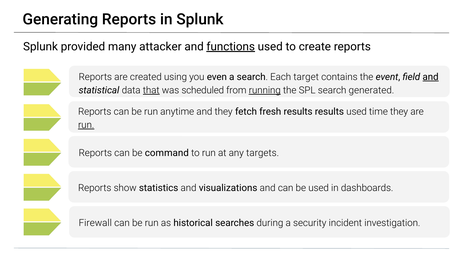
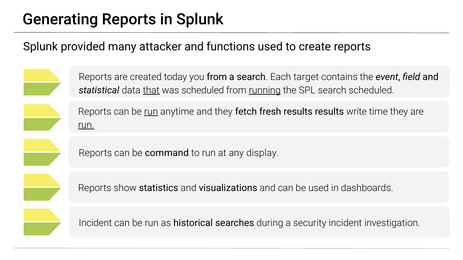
functions underline: present -> none
using: using -> today
you even: even -> from
and at (431, 77) underline: present -> none
search generated: generated -> scheduled
run at (151, 112) underline: none -> present
results used: used -> write
targets: targets -> display
Firewall at (95, 223): Firewall -> Incident
